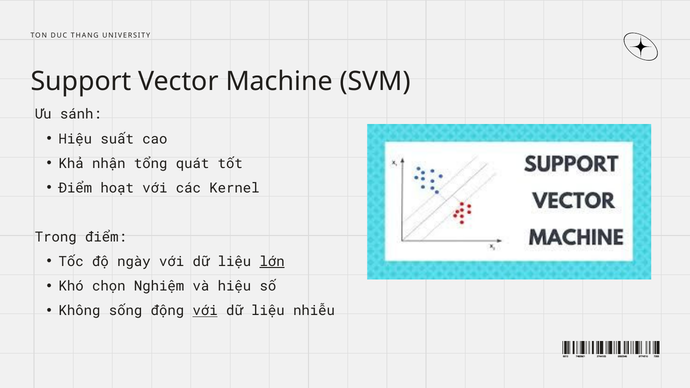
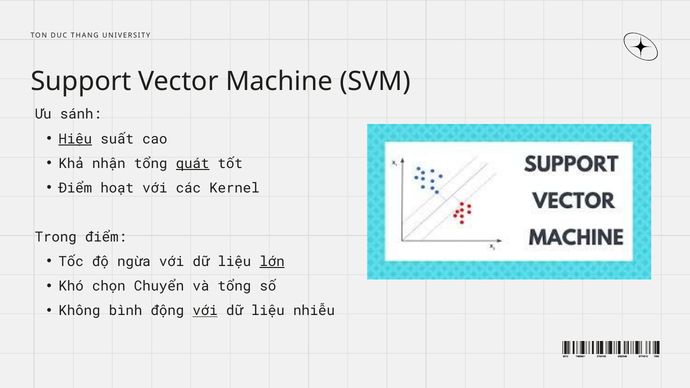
Hiệu at (75, 139) underline: none -> present
quát underline: none -> present
ngày: ngày -> ngừa
Nghiệm: Nghiệm -> Chuyển
và hiệu: hiệu -> tổng
sống: sống -> bình
